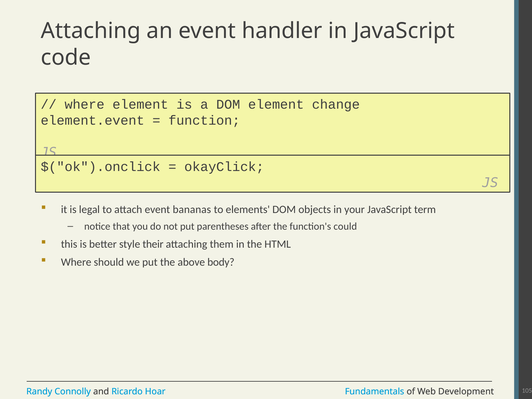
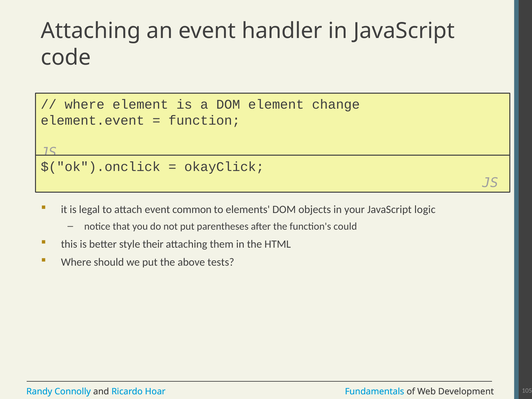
bananas: bananas -> common
term: term -> logic
body: body -> tests
